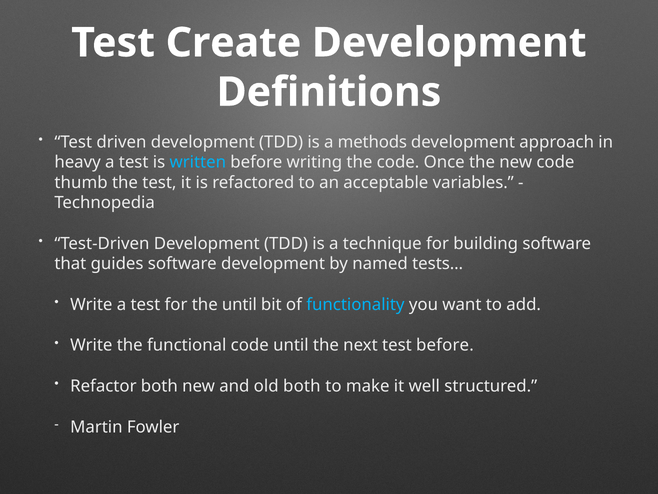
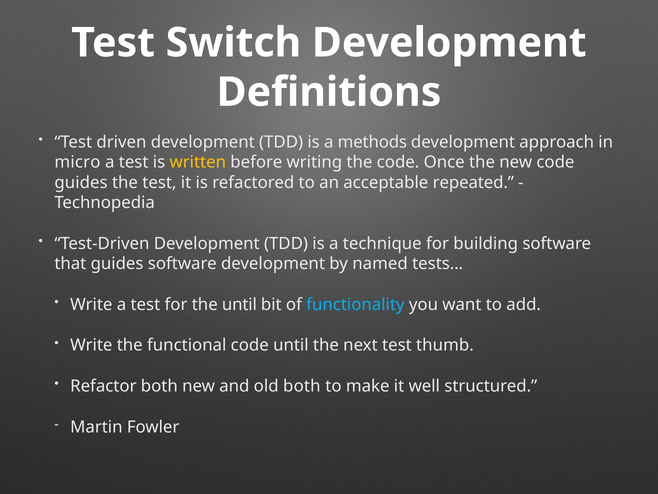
Create: Create -> Switch
heavy: heavy -> micro
written colour: light blue -> yellow
thumb at (81, 182): thumb -> guides
variables: variables -> repeated
test before: before -> thumb
